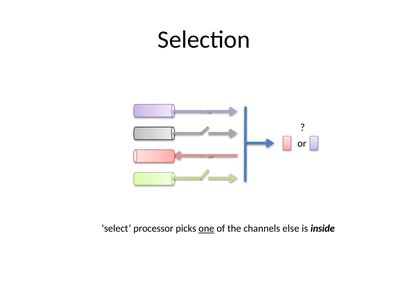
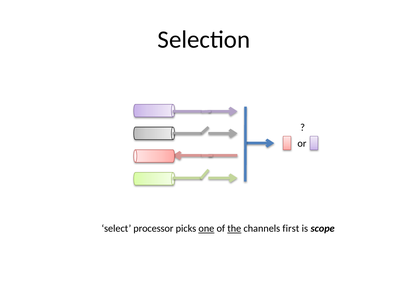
the underline: none -> present
else: else -> first
inside: inside -> scope
